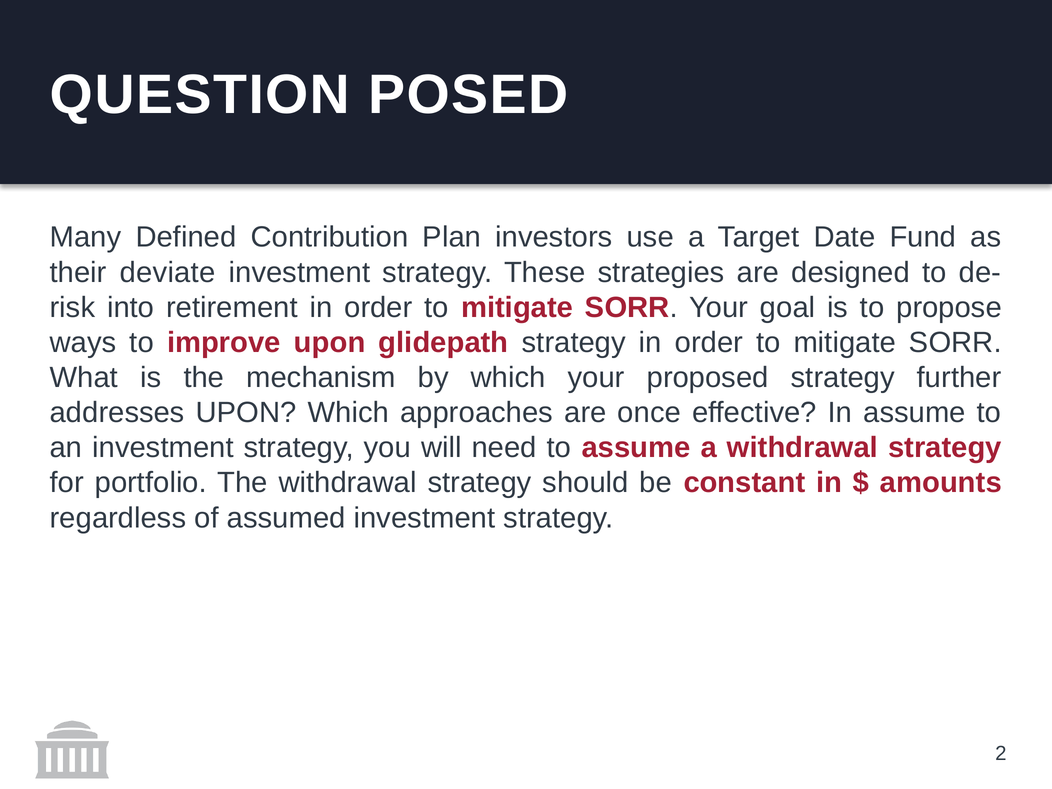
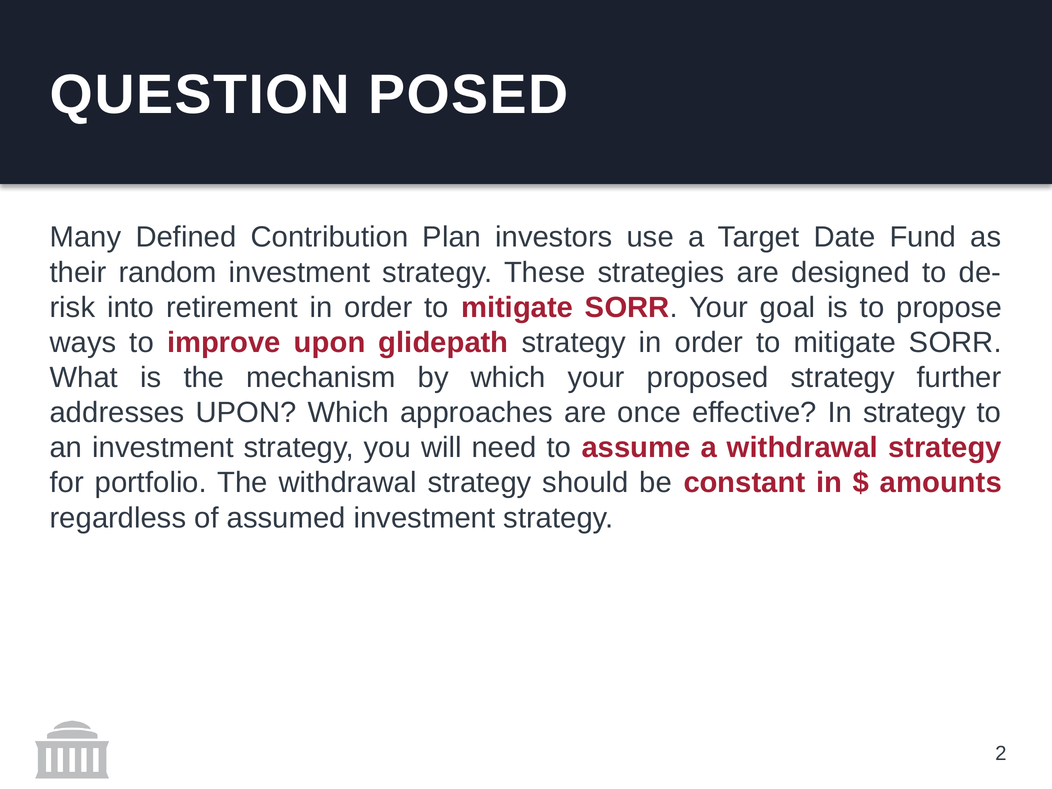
deviate: deviate -> random
In assume: assume -> strategy
